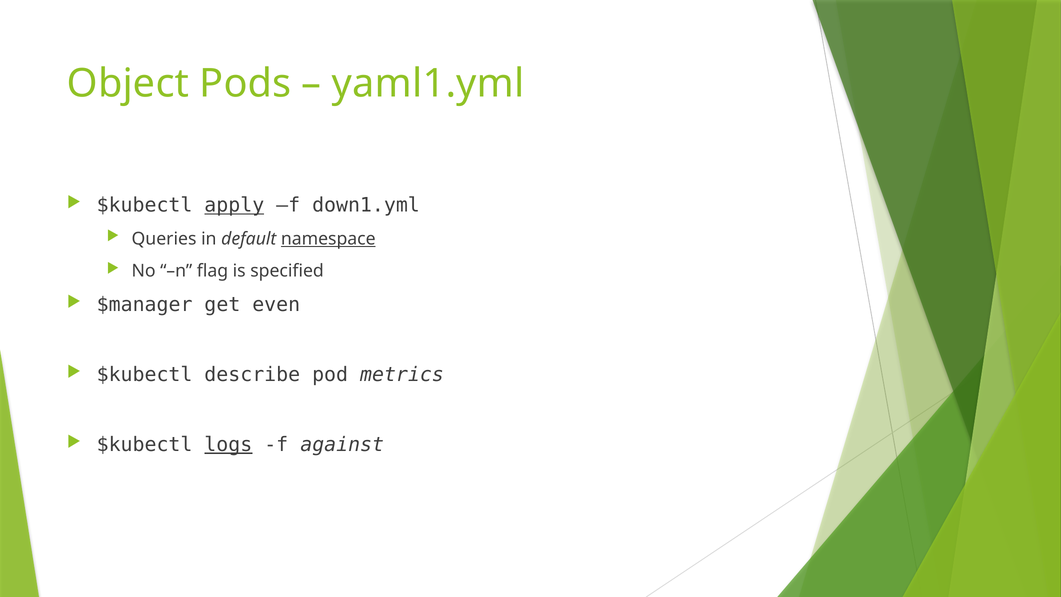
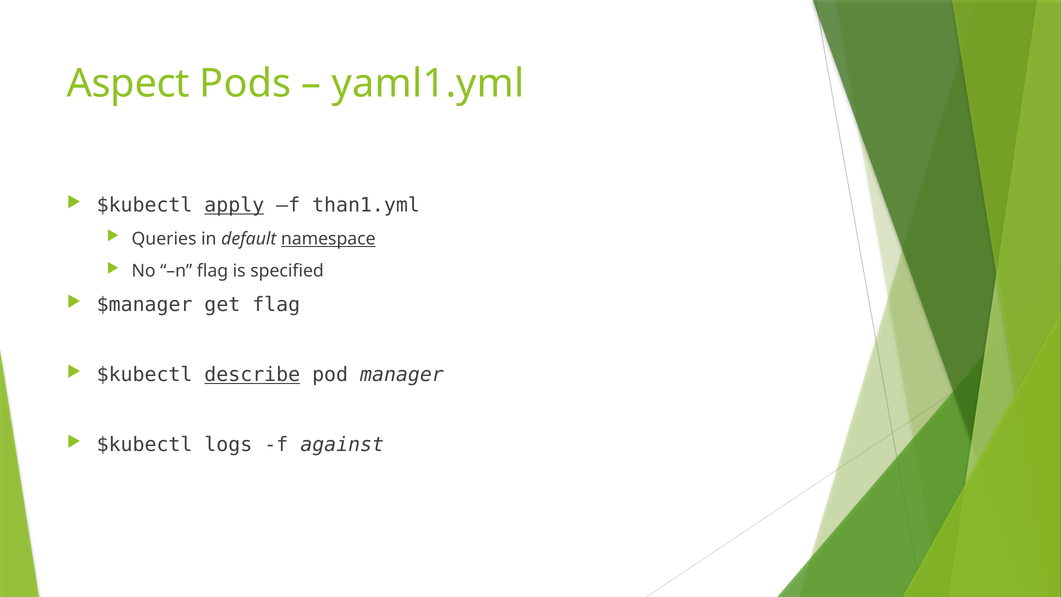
Object: Object -> Aspect
down1.yml: down1.yml -> than1.yml
get even: even -> flag
describe underline: none -> present
metrics: metrics -> manager
logs underline: present -> none
